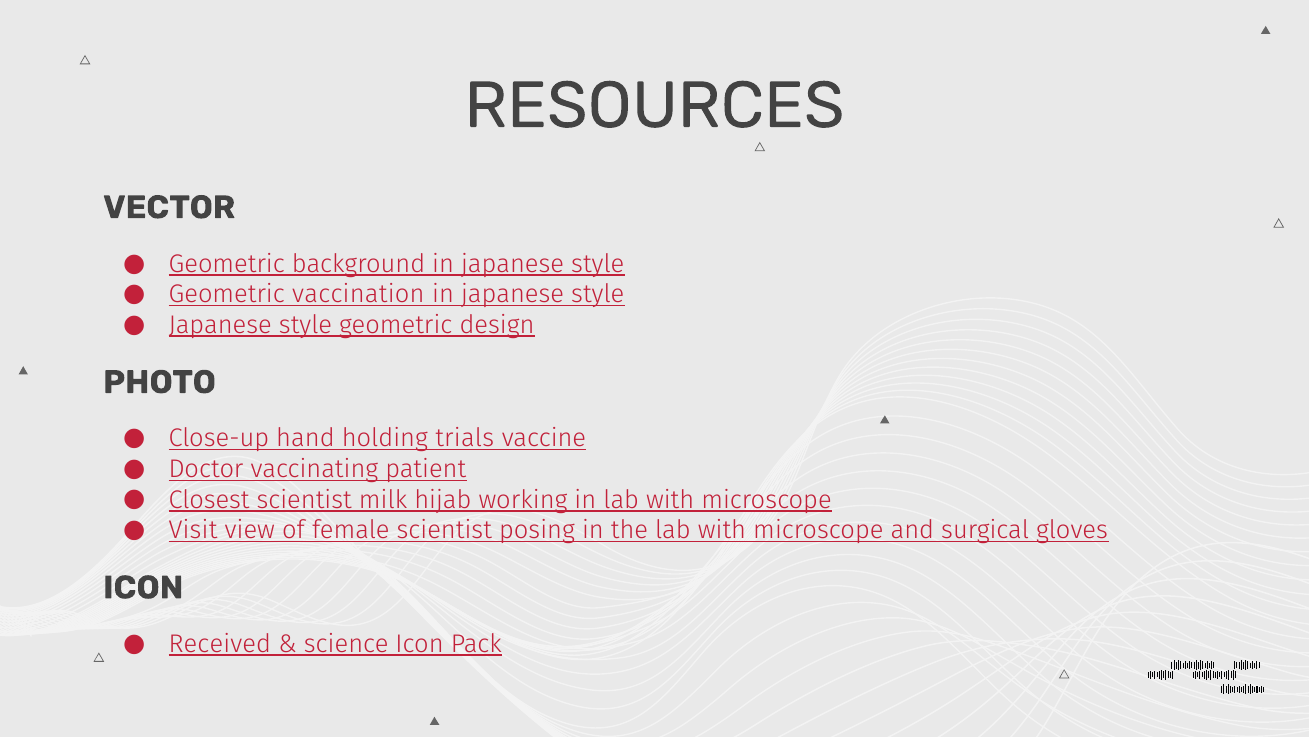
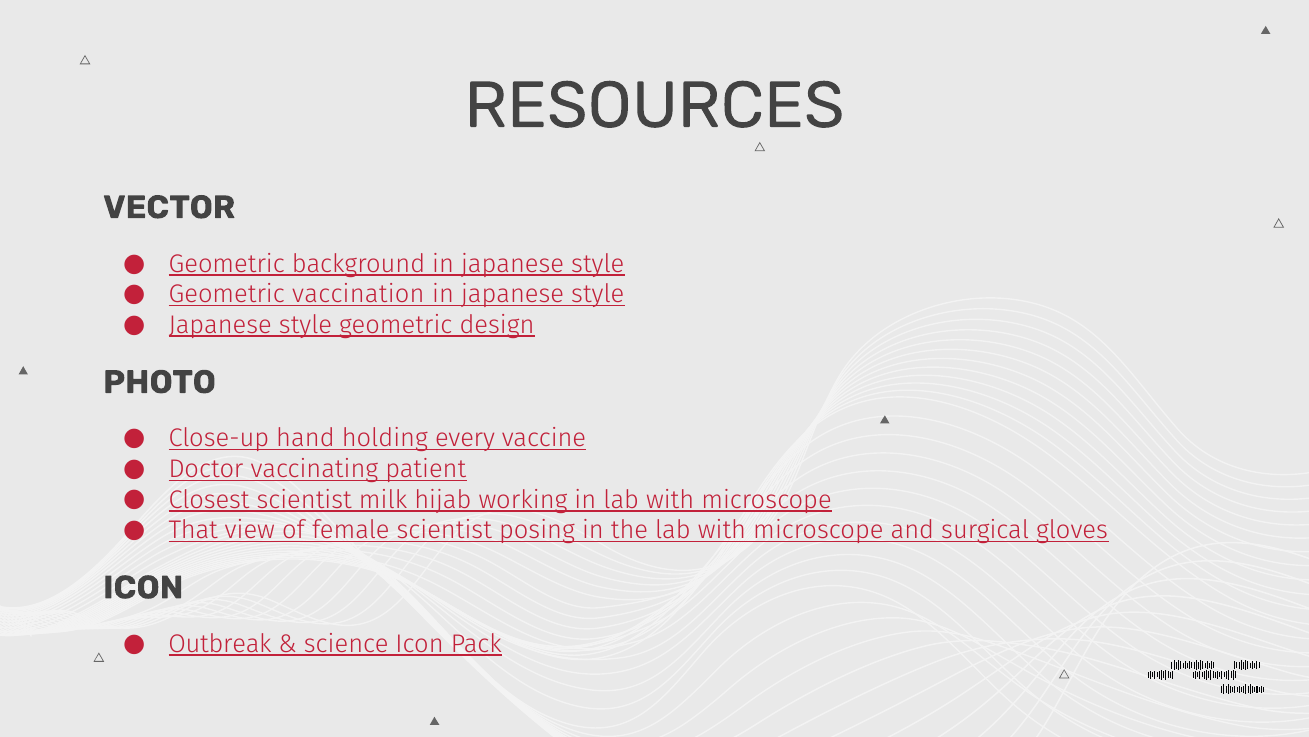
trials: trials -> every
Visit: Visit -> That
Received: Received -> Outbreak
